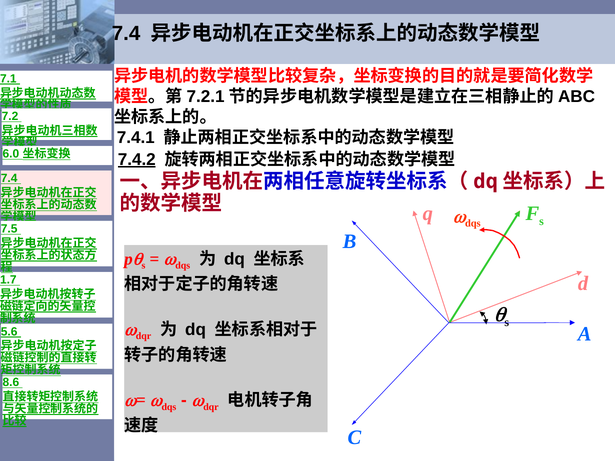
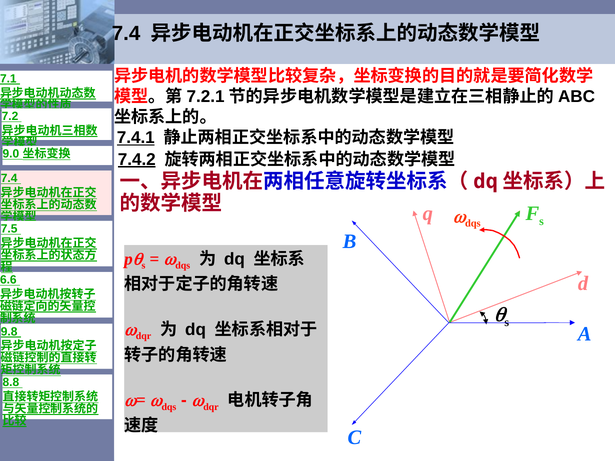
7.4.1 underline: none -> present
6.0: 6.0 -> 9.0
1.7: 1.7 -> 6.6
5.6: 5.6 -> 9.8
8.6: 8.6 -> 8.8
